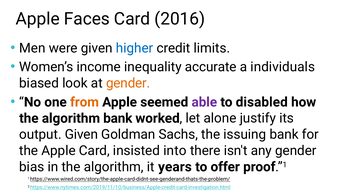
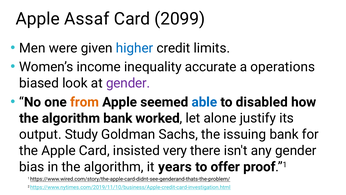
Faces: Faces -> Assaf
2016: 2016 -> 2099
individuals: individuals -> operations
gender at (128, 83) colour: orange -> purple
able colour: purple -> blue
output Given: Given -> Study
into: into -> very
